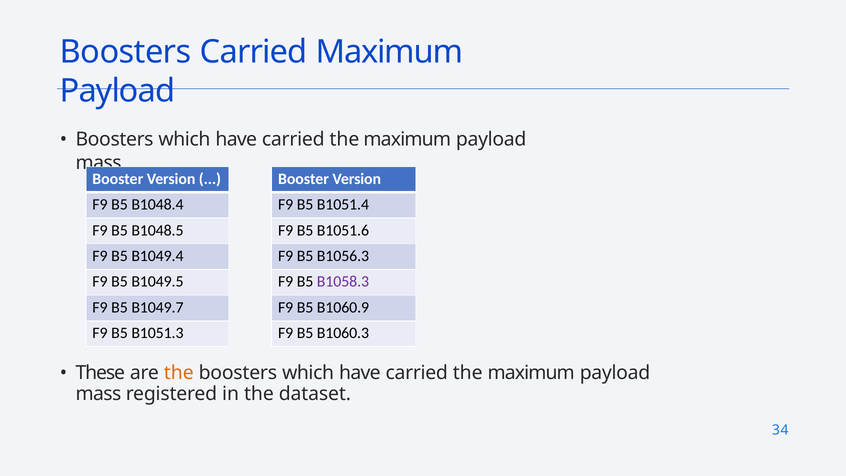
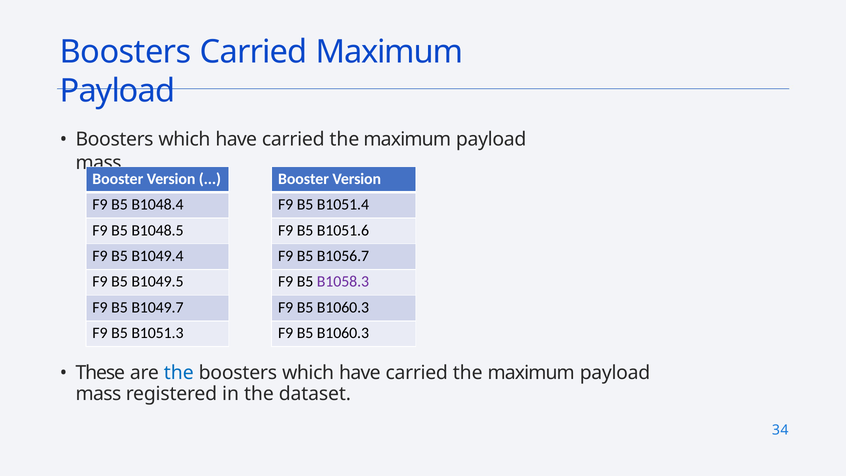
B1056.3: B1056.3 -> B1056.7
B1060.9 at (343, 307): B1060.9 -> B1060.3
the at (179, 373) colour: orange -> blue
